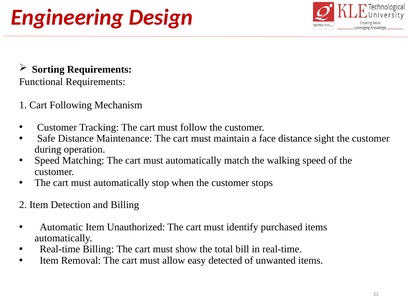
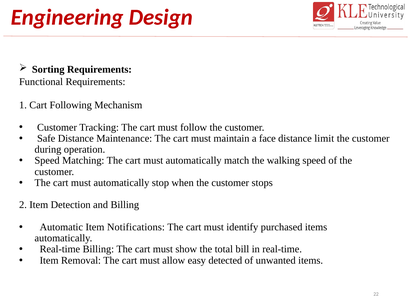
sight: sight -> limit
Unauthorized: Unauthorized -> Notifications
